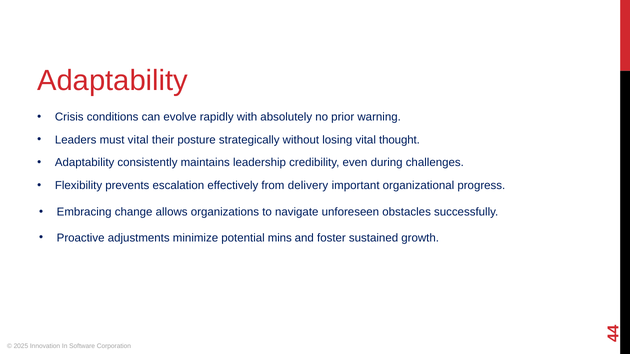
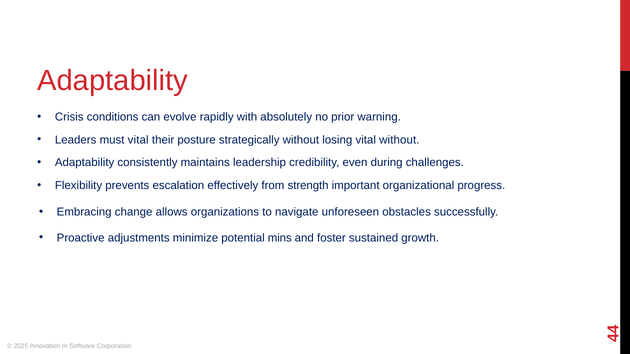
vital thought: thought -> without
delivery: delivery -> strength
